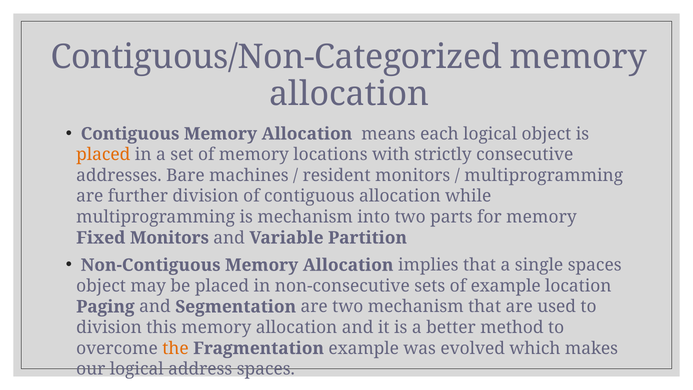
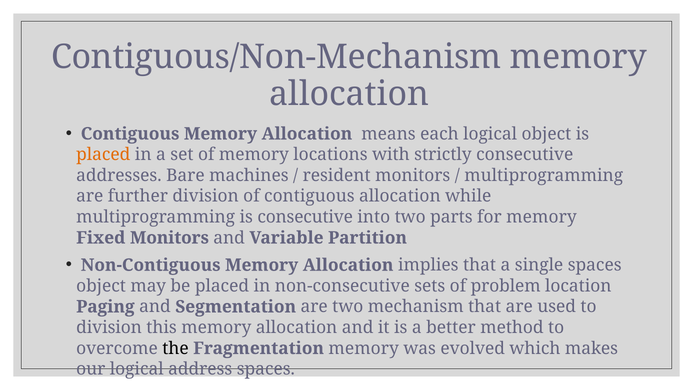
Contiguous/Non-Categorized: Contiguous/Non-Categorized -> Contiguous/Non-Mechanism
is mechanism: mechanism -> consecutive
of example: example -> problem
the colour: orange -> black
Fragmentation example: example -> memory
